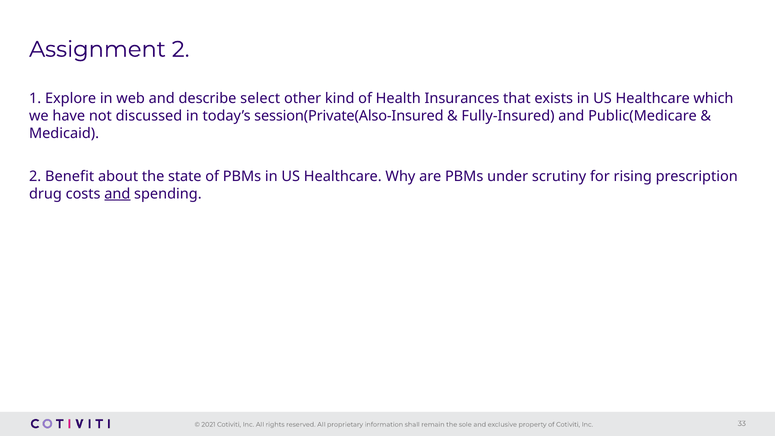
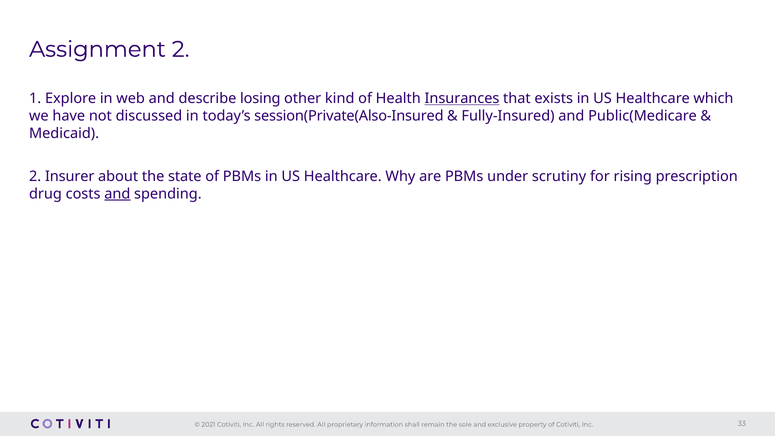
select: select -> losing
Insurances underline: none -> present
Benefit: Benefit -> Insurer
